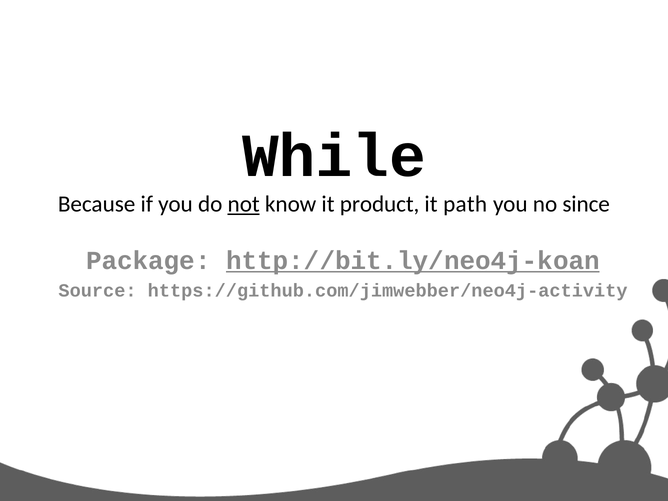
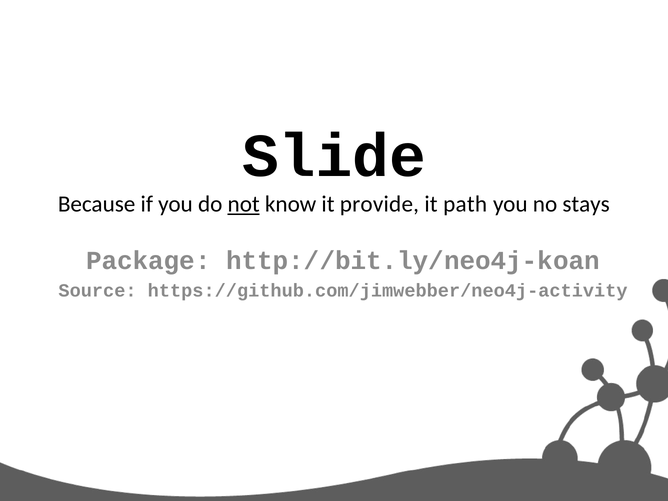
While: While -> Slide
product: product -> provide
since: since -> stays
http://bit.ly/neo4j-koan underline: present -> none
